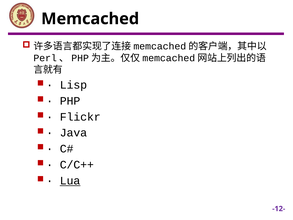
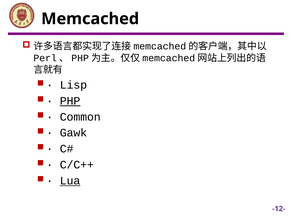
PHP underline: none -> present
Flickr: Flickr -> Common
Java: Java -> Gawk
